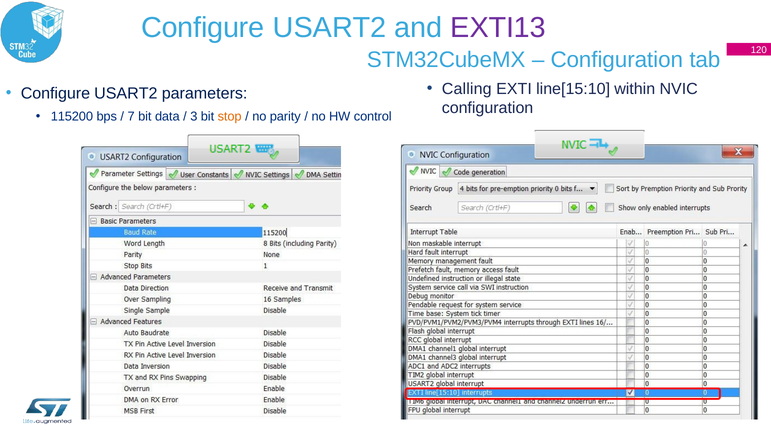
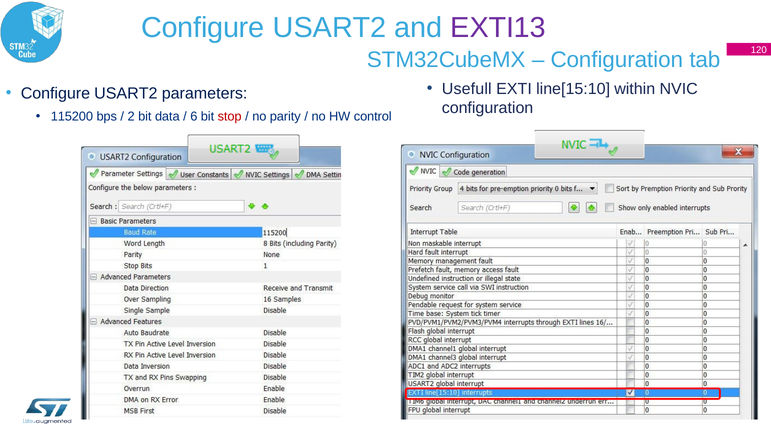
Calling: Calling -> Usefull
7: 7 -> 2
3: 3 -> 6
stop colour: orange -> red
